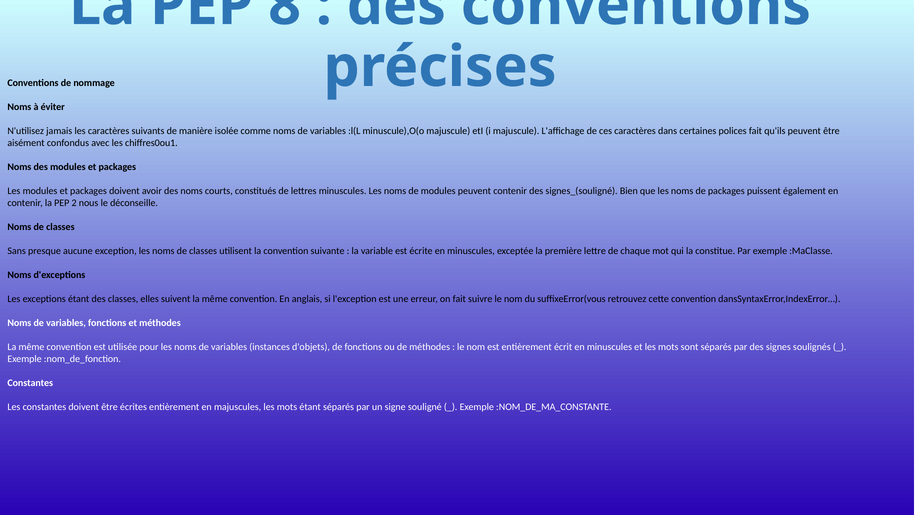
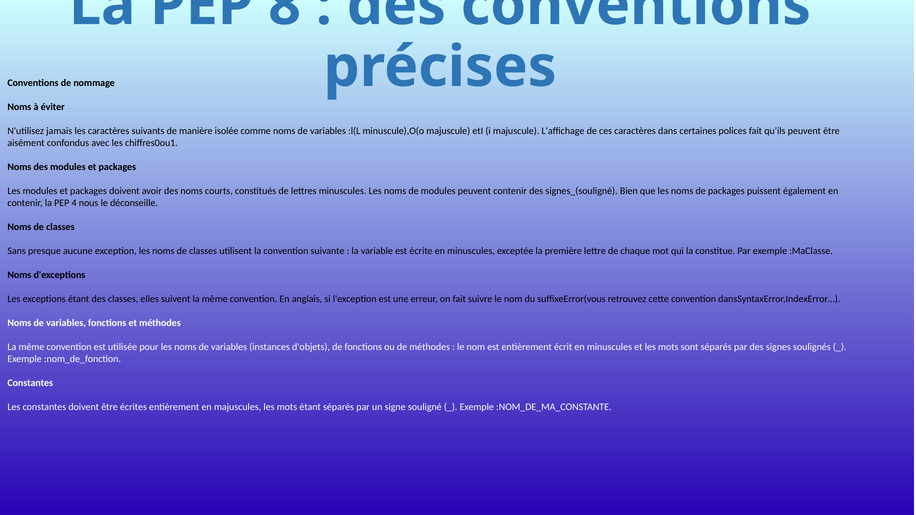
2: 2 -> 4
